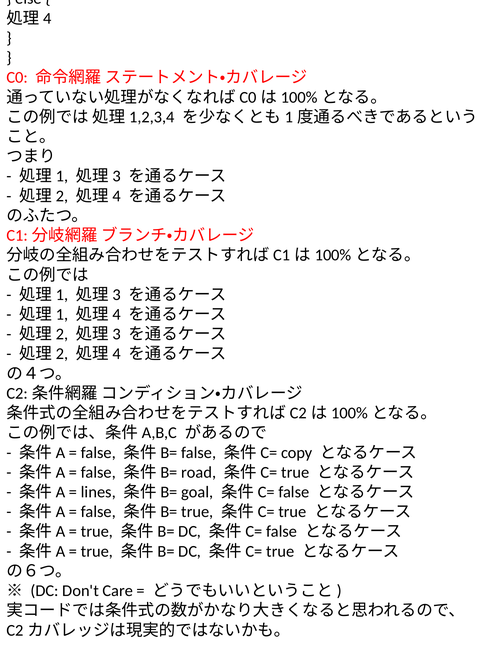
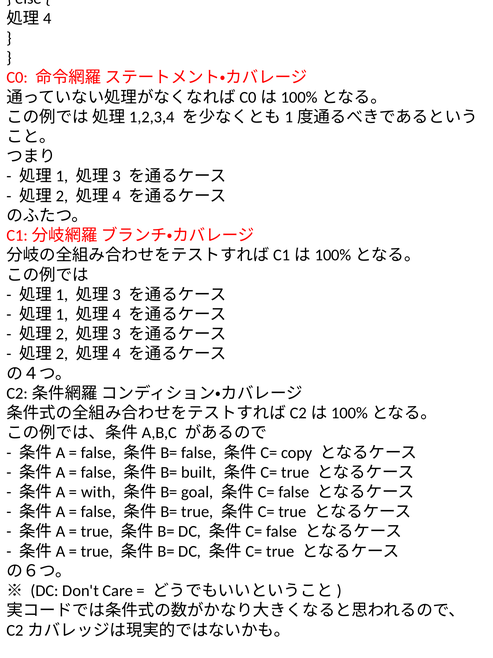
road: road -> built
lines: lines -> with
